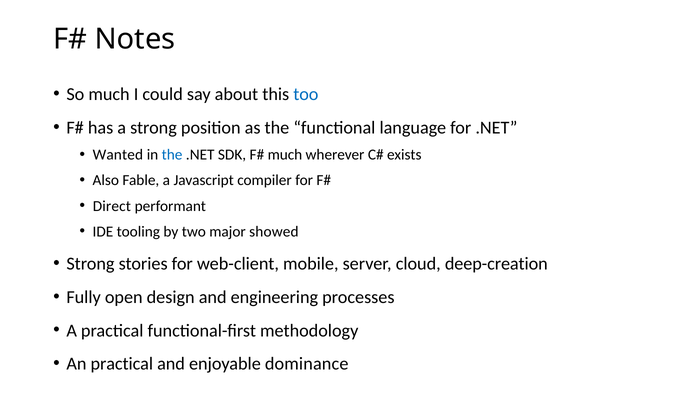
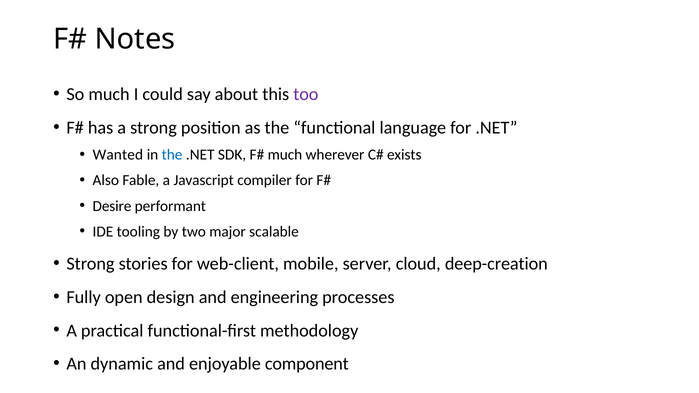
too colour: blue -> purple
Direct: Direct -> Desire
showed: showed -> scalable
An practical: practical -> dynamic
dominance: dominance -> component
